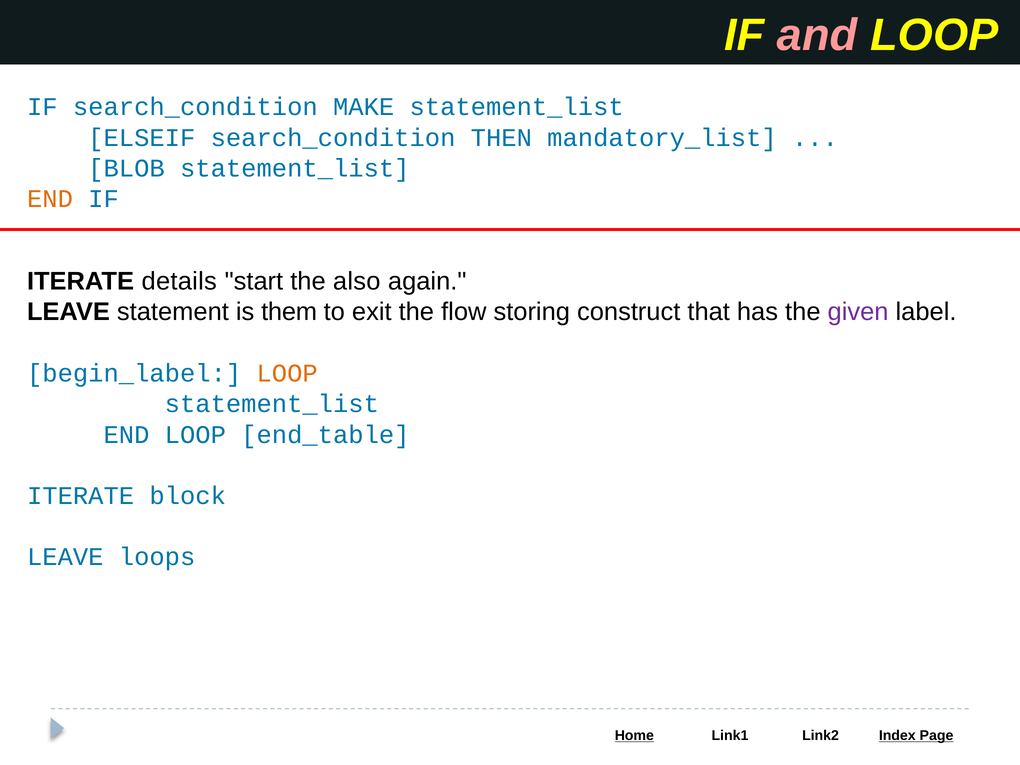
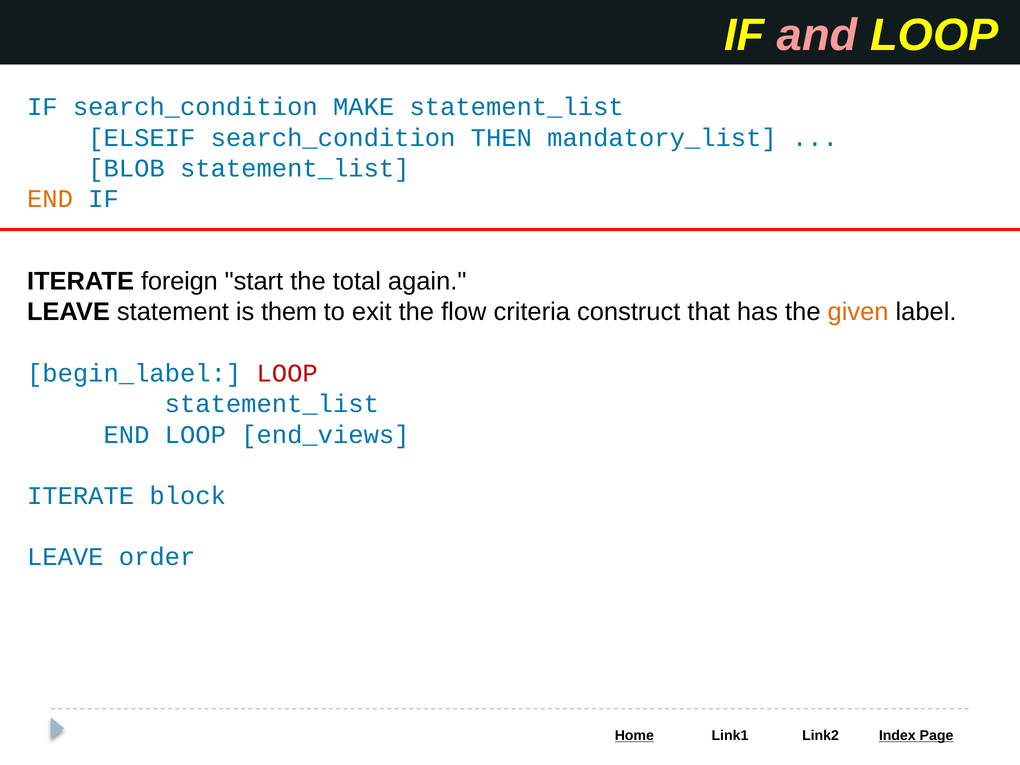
details: details -> foreign
also: also -> total
storing: storing -> criteria
given colour: purple -> orange
LOOP at (287, 373) colour: orange -> red
end_table: end_table -> end_views
loops: loops -> order
